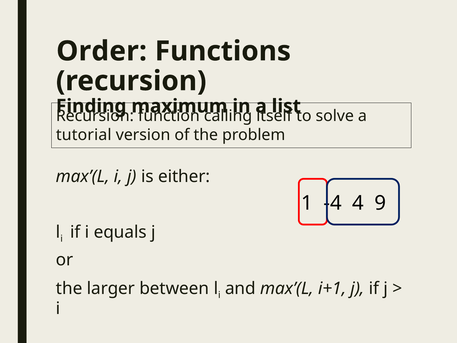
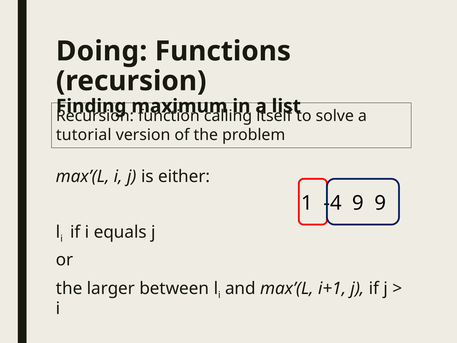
Order: Order -> Doing
-4 4: 4 -> 9
